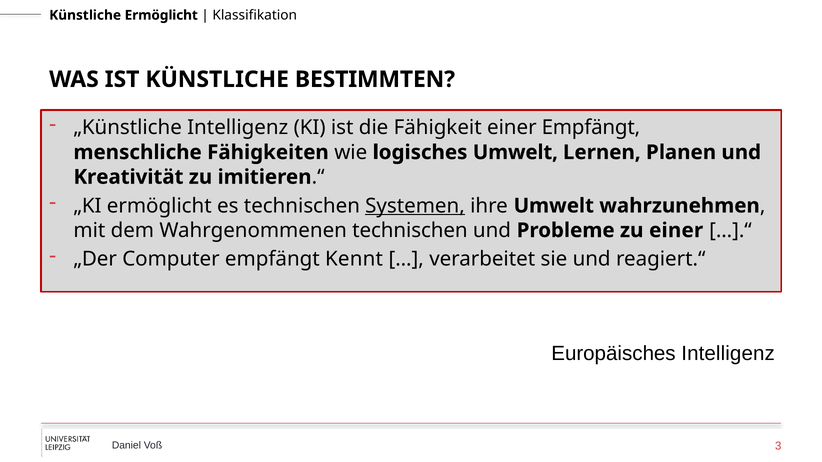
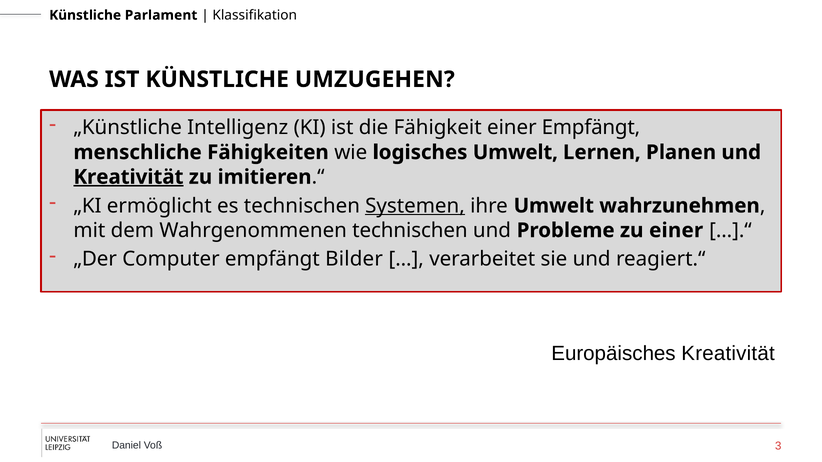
Künstliche Ermöglicht: Ermöglicht -> Parlament
BESTIMMTEN: BESTIMMTEN -> UMZUGEHEN
Kreativität at (128, 177) underline: none -> present
Kennt: Kennt -> Bilder
Europäisches Intelligenz: Intelligenz -> Kreativität
